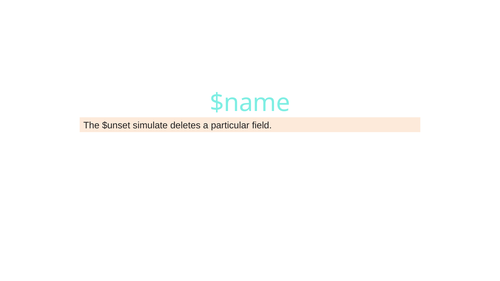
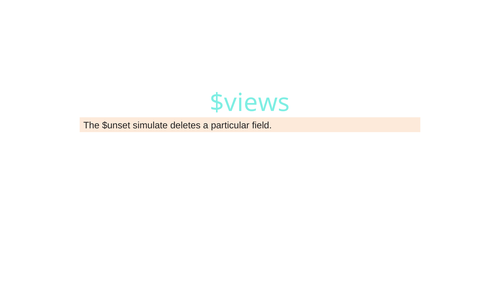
$name: $name -> $views
